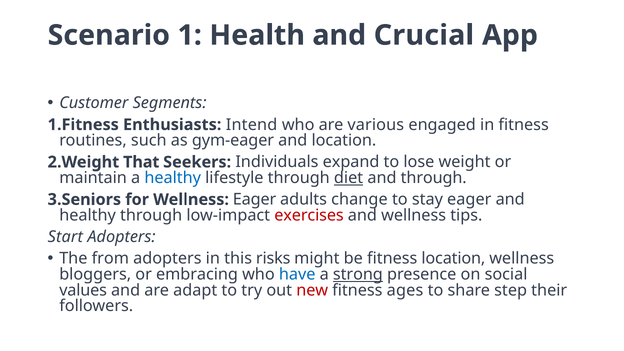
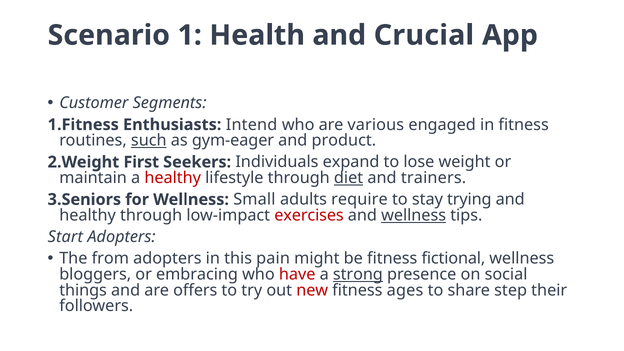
such underline: none -> present
and location: location -> product
That: That -> First
healthy at (173, 178) colour: blue -> red
and through: through -> trainers
Wellness Eager: Eager -> Small
change: change -> require
stay eager: eager -> trying
wellness at (414, 215) underline: none -> present
risks: risks -> pain
fitness location: location -> fictional
have colour: blue -> red
values: values -> things
adapt: adapt -> offers
